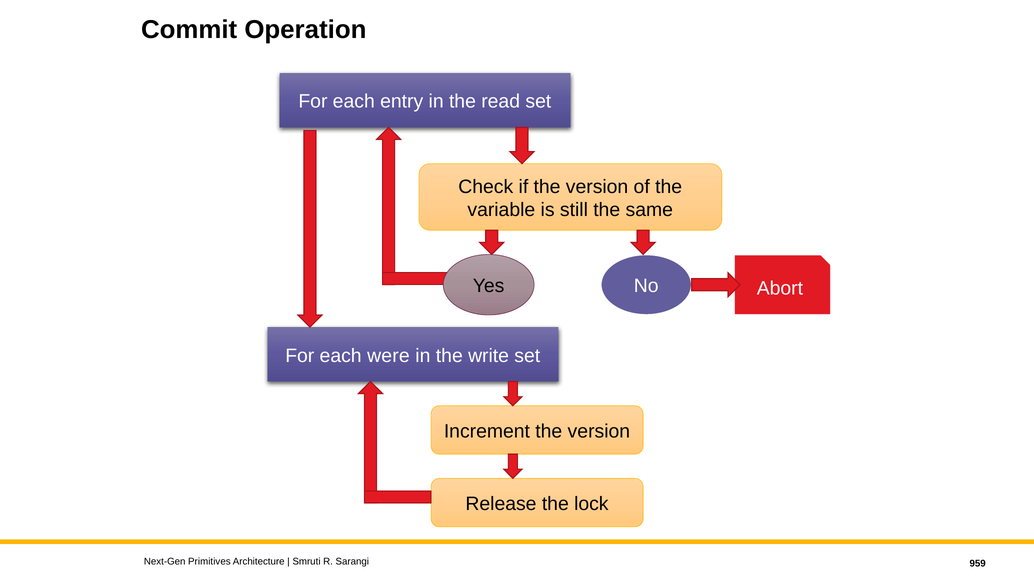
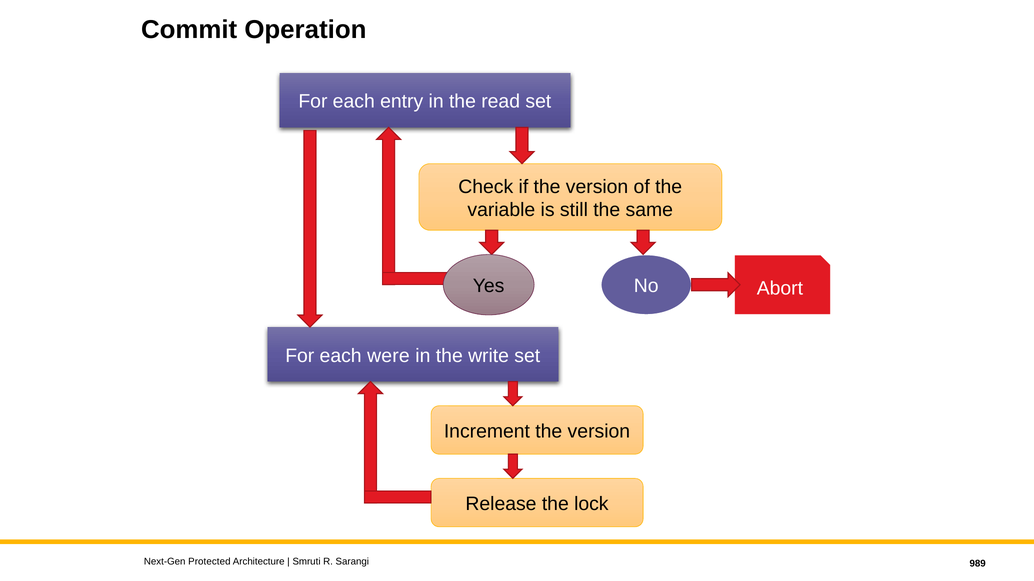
Primitives: Primitives -> Protected
959: 959 -> 989
